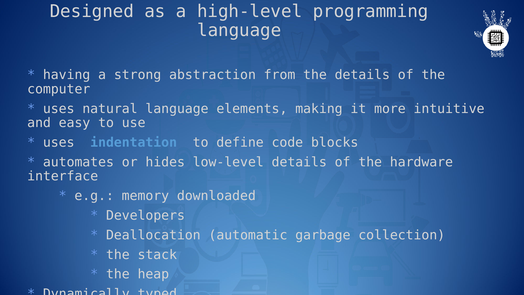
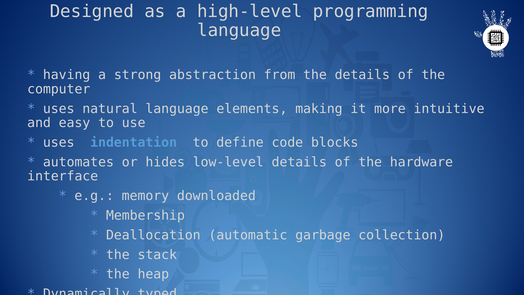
Developers: Developers -> Membership
